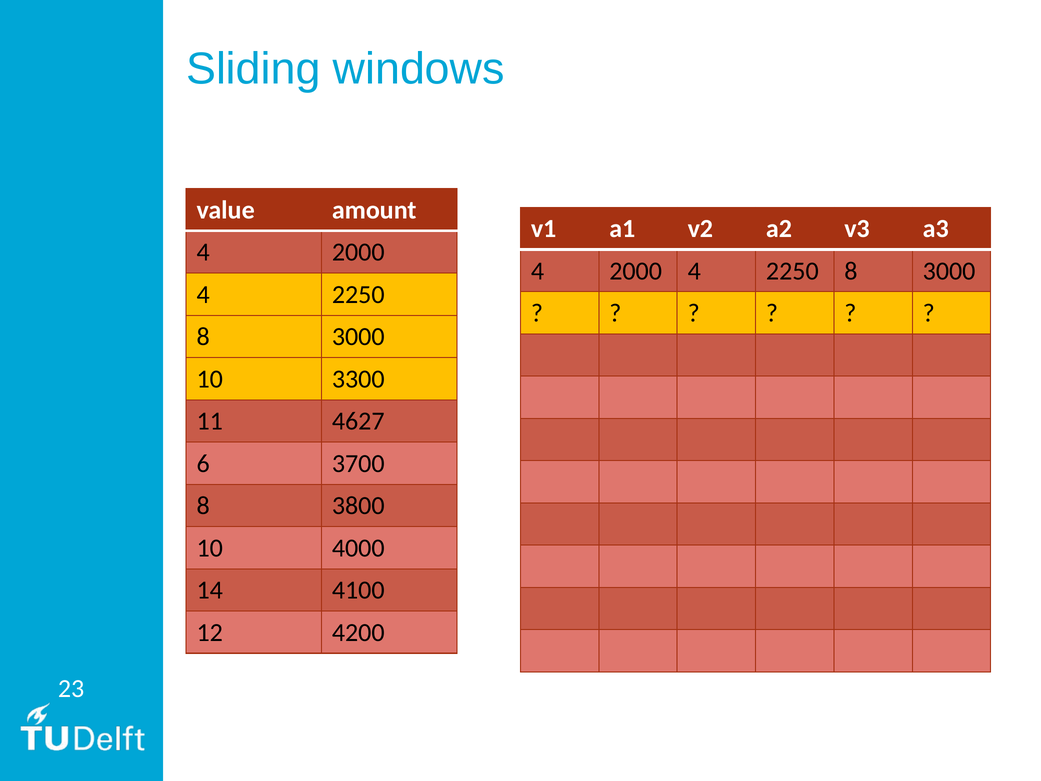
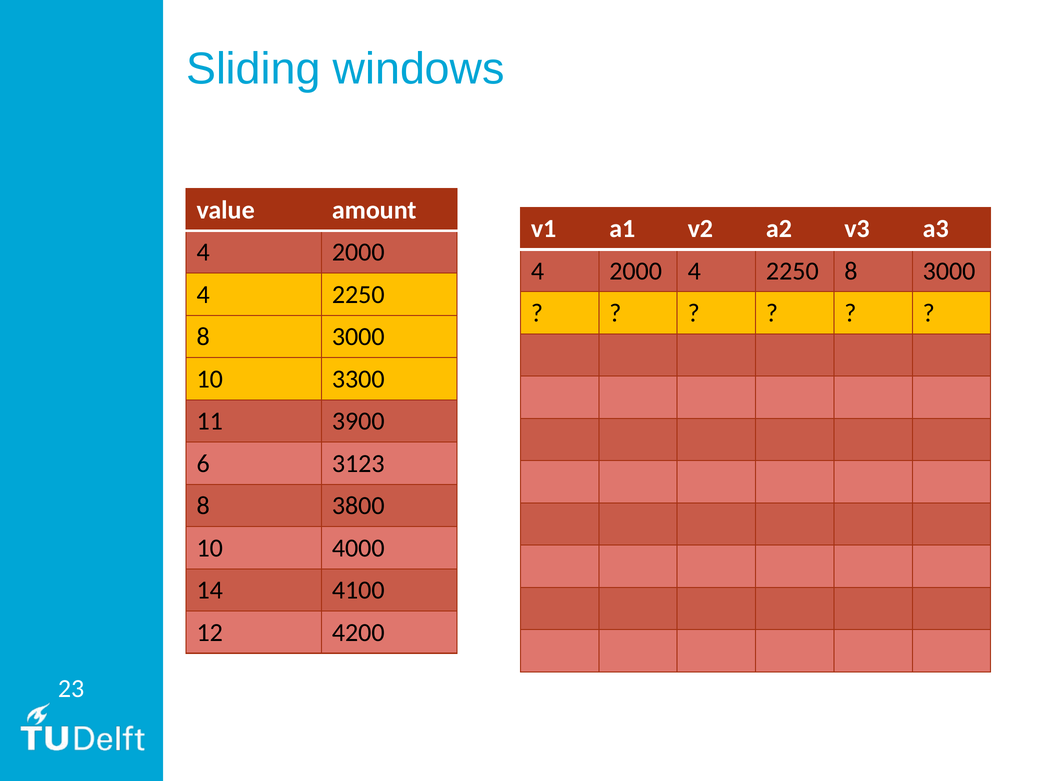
4627: 4627 -> 3900
3700: 3700 -> 3123
